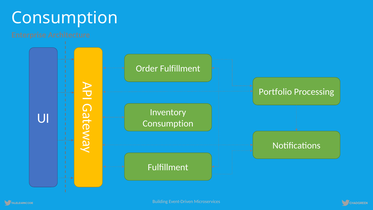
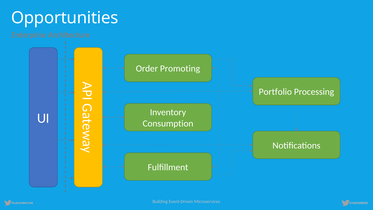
Consumption at (65, 18): Consumption -> Opportunities
Order Fulfillment: Fulfillment -> Promoting
